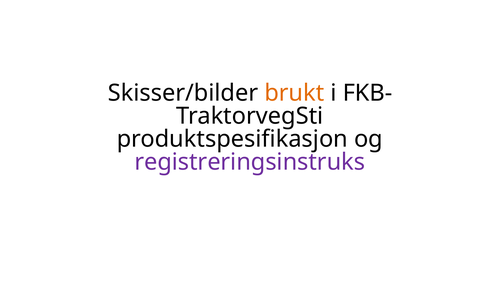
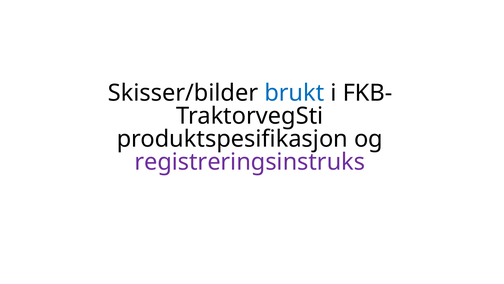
brukt colour: orange -> blue
